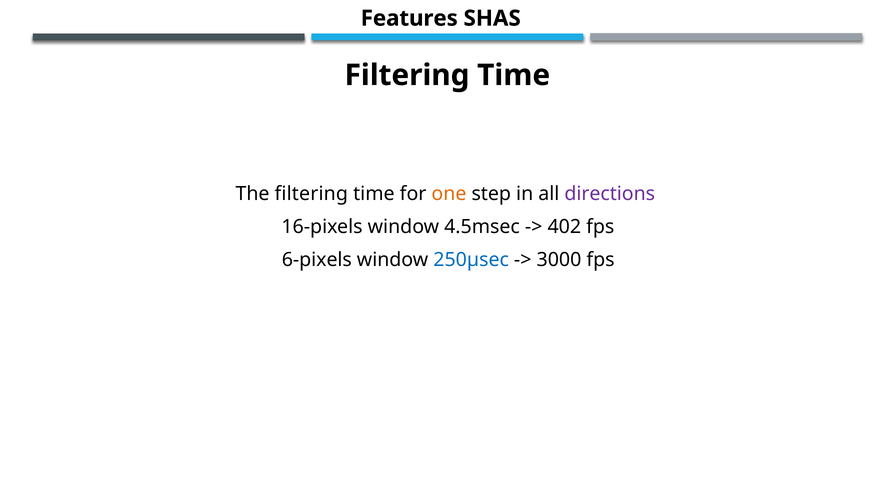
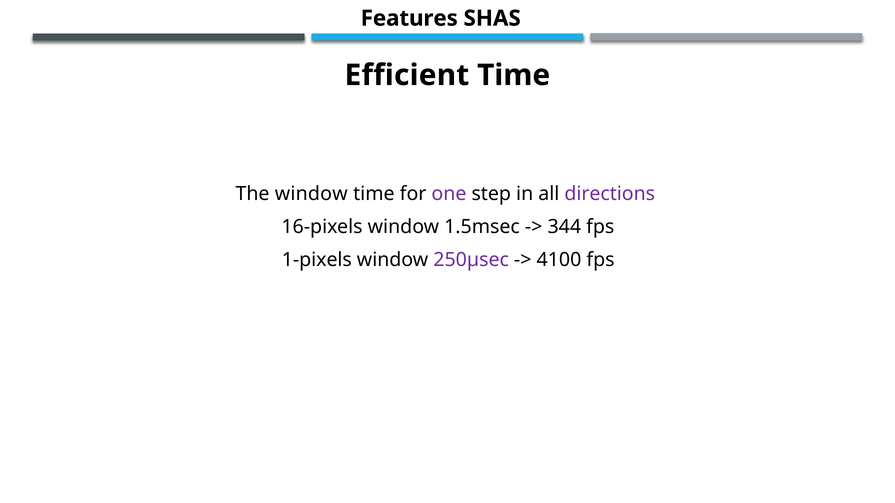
Filtering at (407, 75): Filtering -> Efficient
The filtering: filtering -> window
one colour: orange -> purple
4.5msec: 4.5msec -> 1.5msec
402: 402 -> 344
6-pixels: 6-pixels -> 1-pixels
250µsec colour: blue -> purple
3000: 3000 -> 4100
